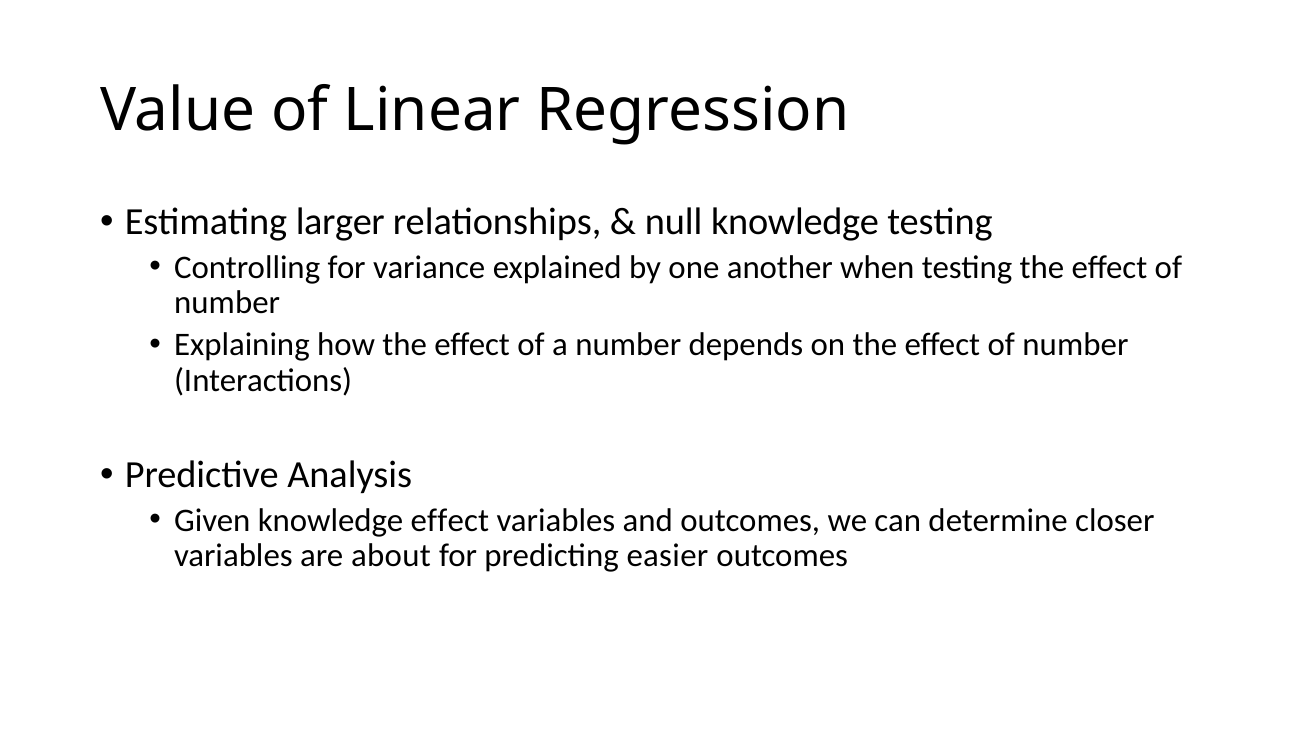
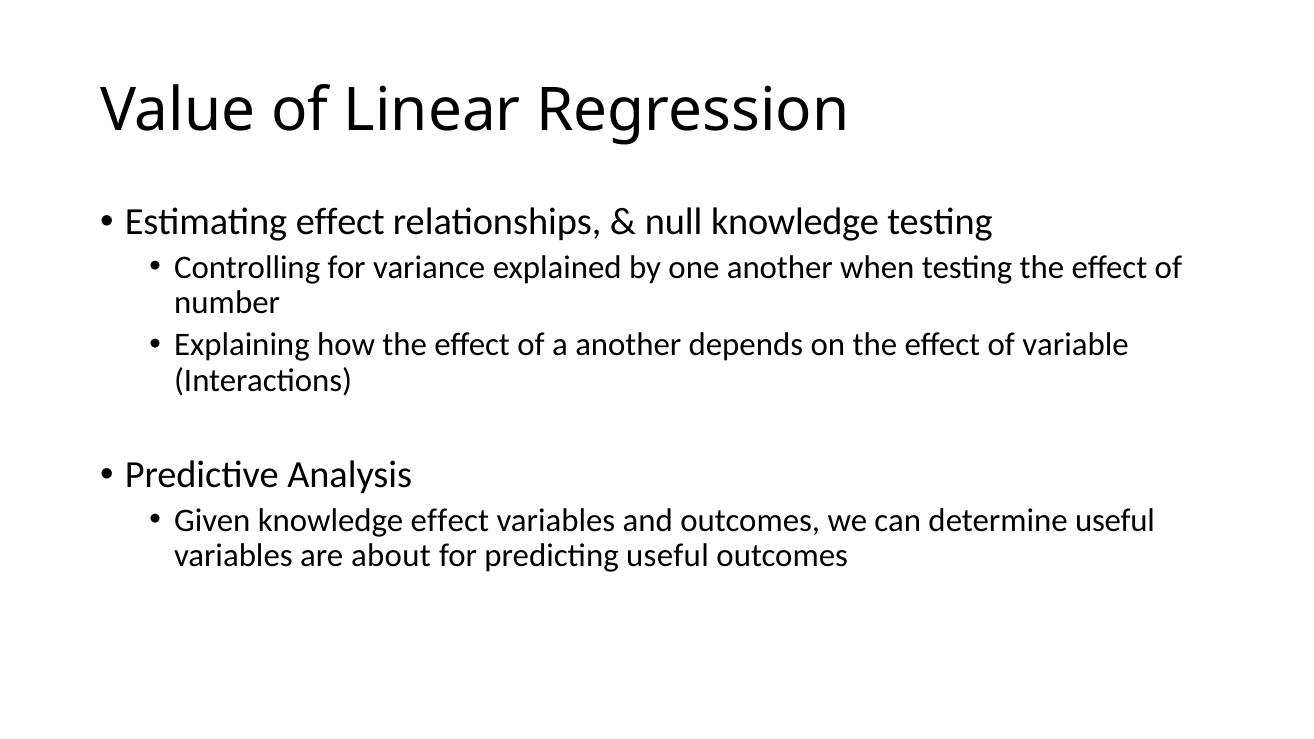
Estimating larger: larger -> effect
a number: number -> another
number at (1075, 345): number -> variable
determine closer: closer -> useful
predicting easier: easier -> useful
